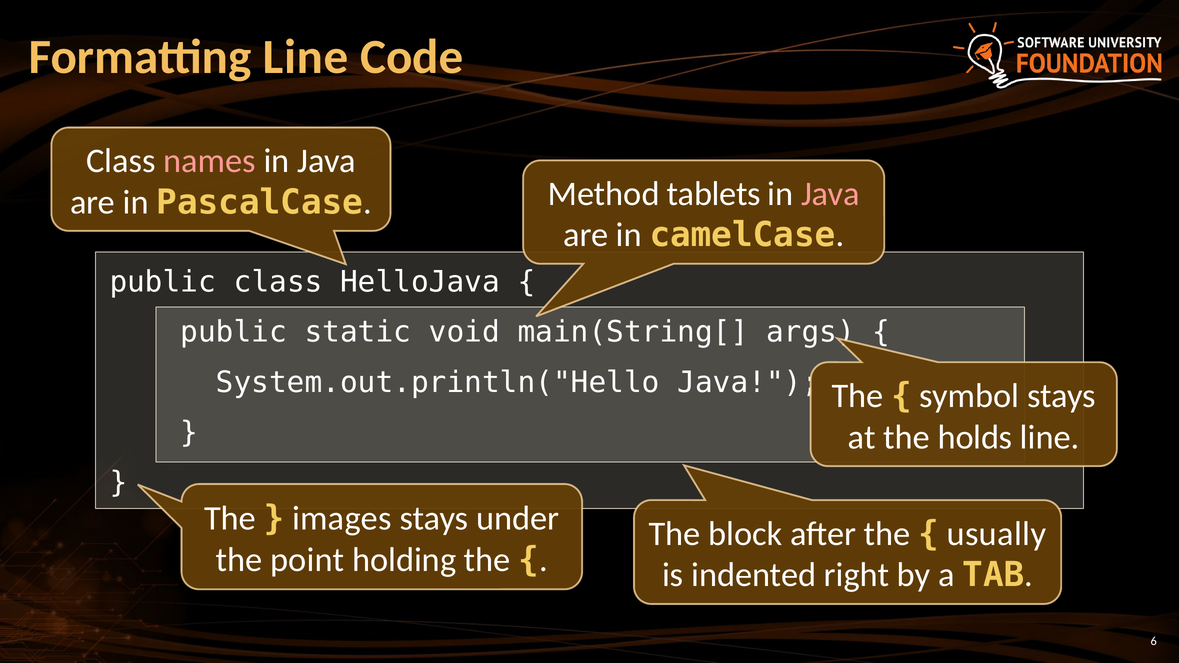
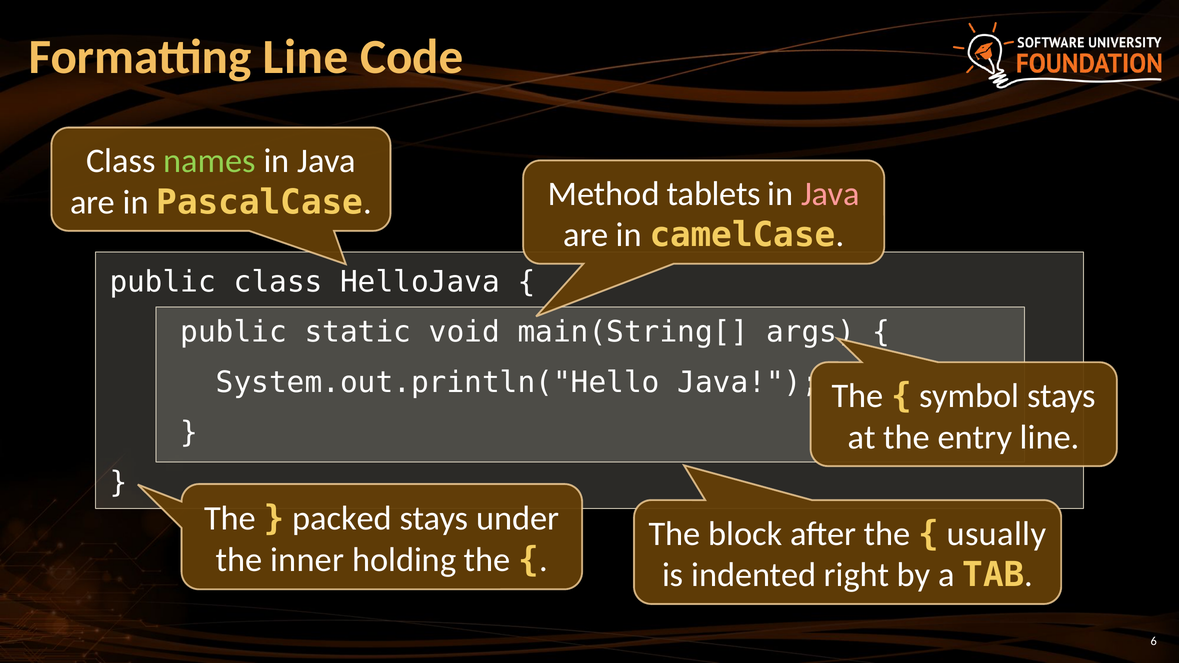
names colour: pink -> light green
holds: holds -> entry
images: images -> packed
point: point -> inner
